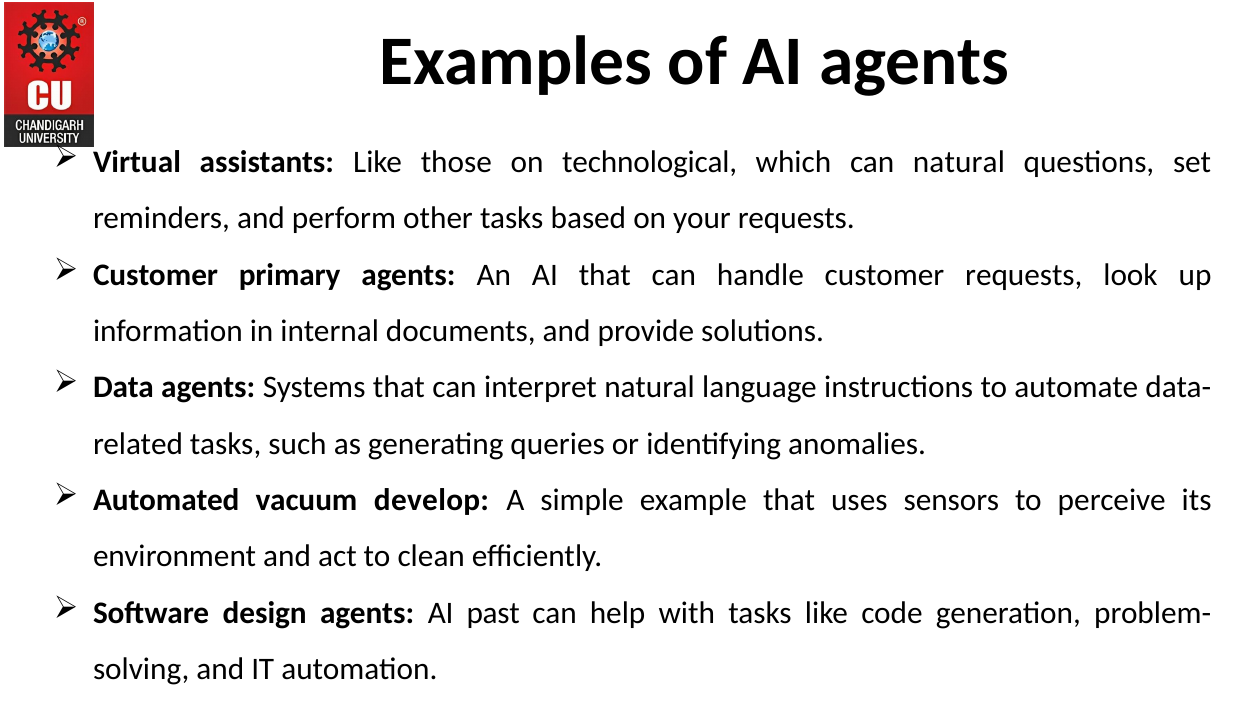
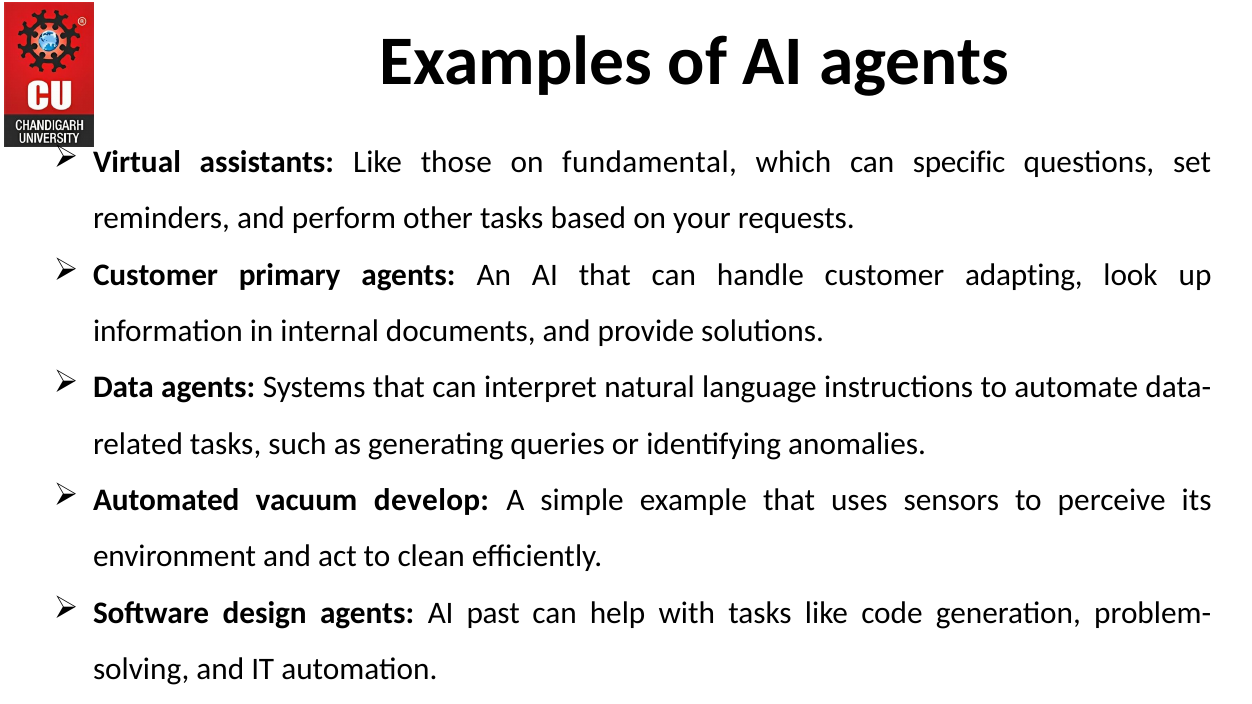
technological: technological -> fundamental
can natural: natural -> specific
customer requests: requests -> adapting
